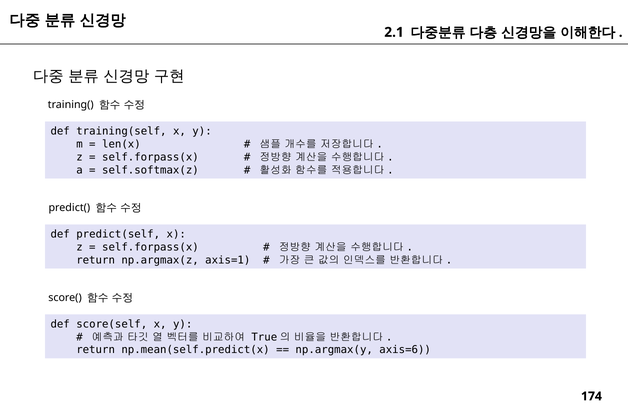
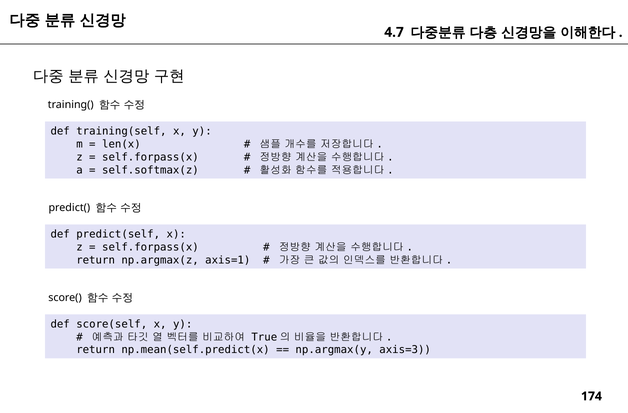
2.1: 2.1 -> 4.7
axis=6: axis=6 -> axis=3
